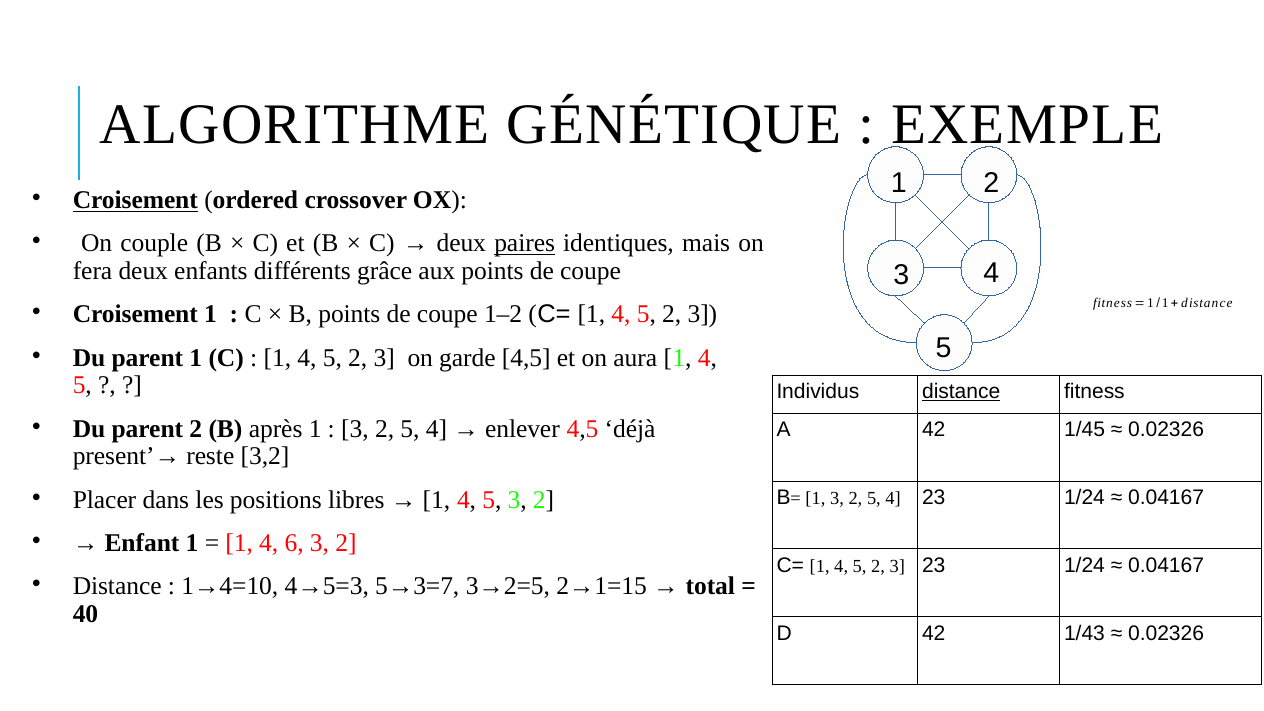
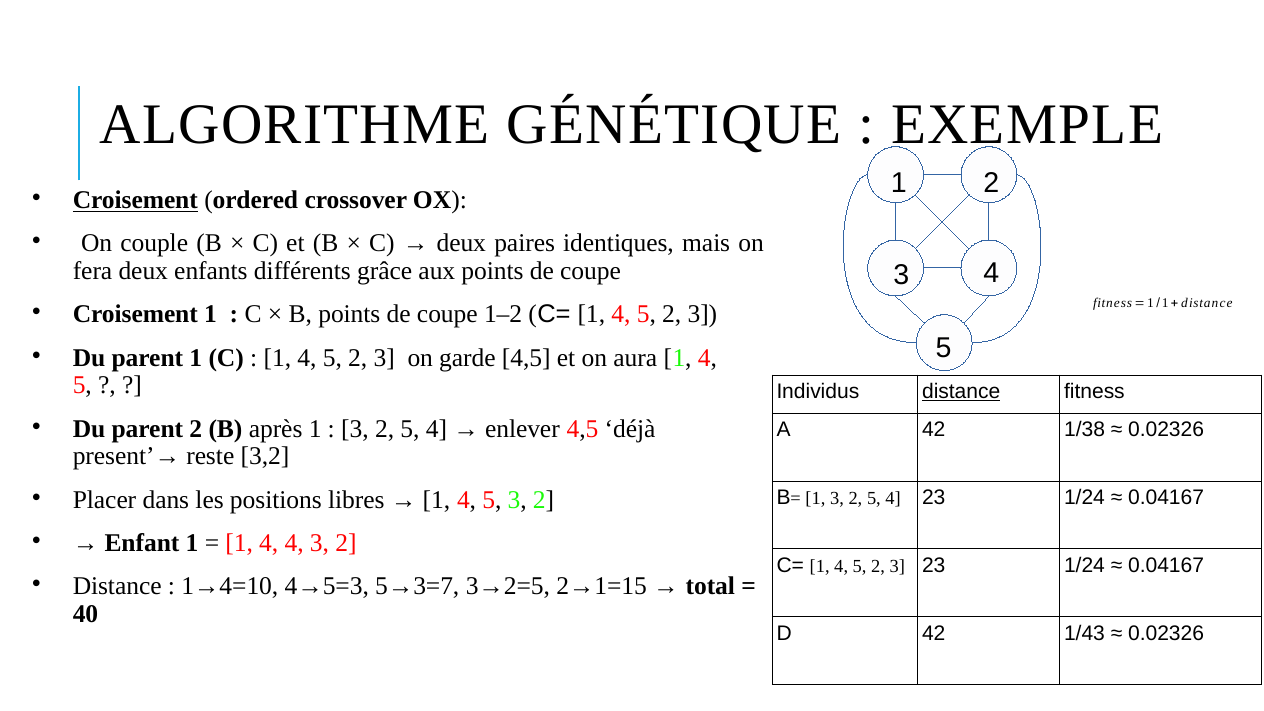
paires underline: present -> none
1/45: 1/45 -> 1/38
4 6: 6 -> 4
